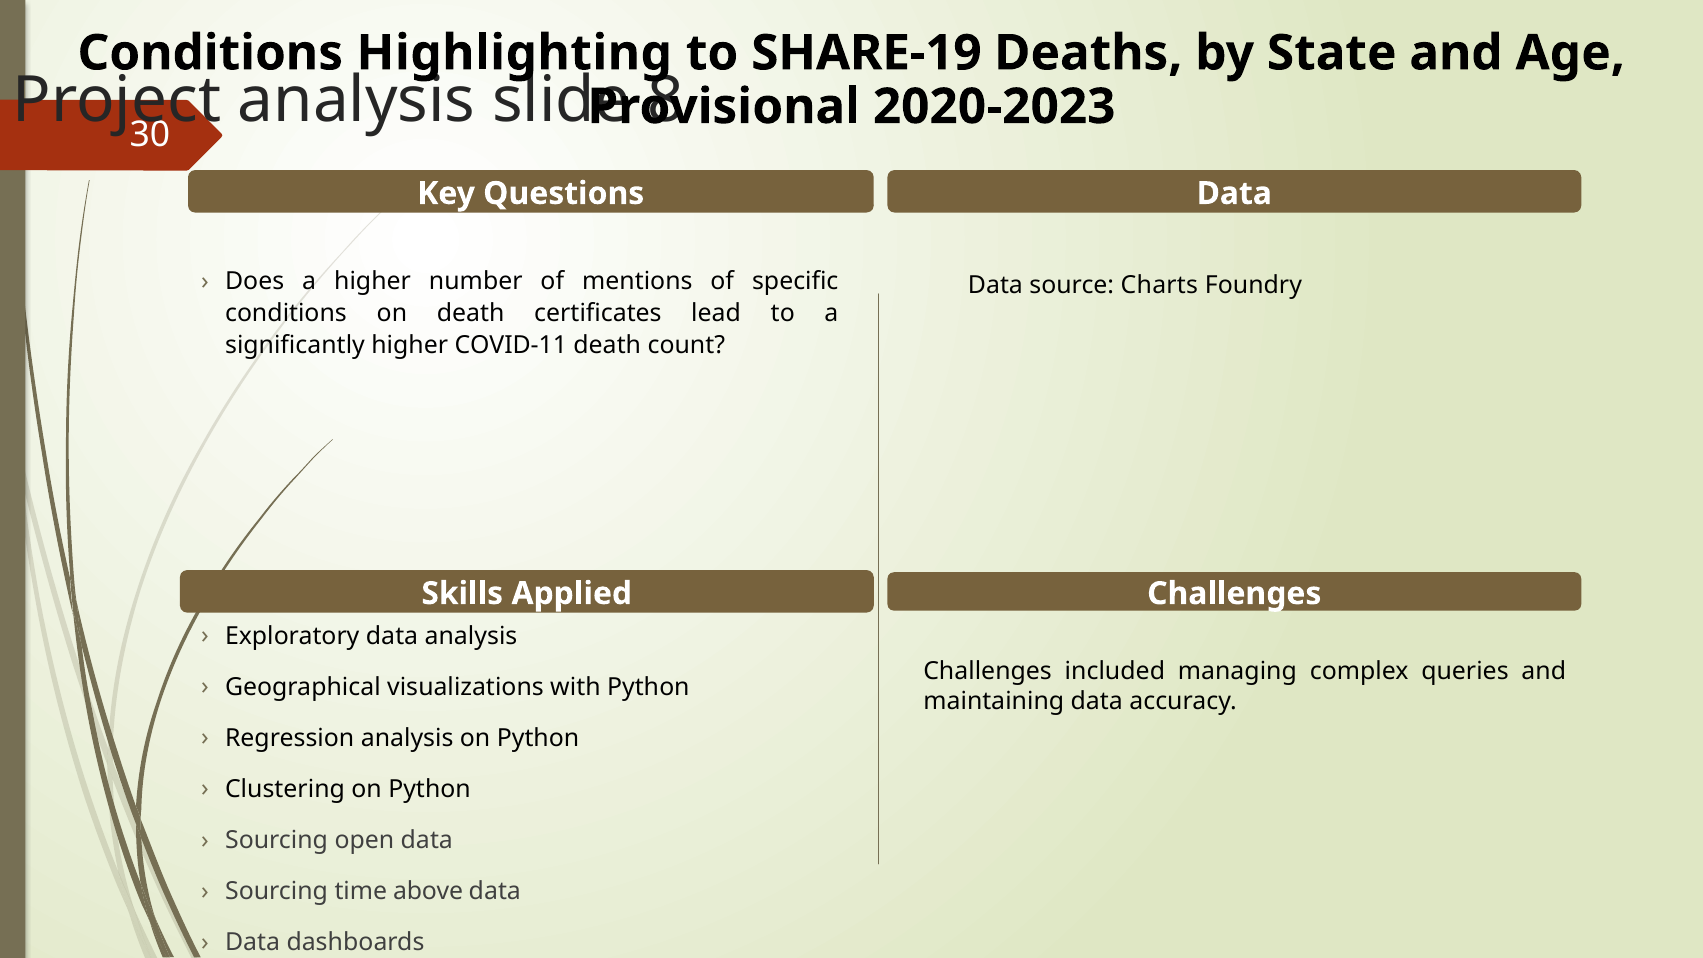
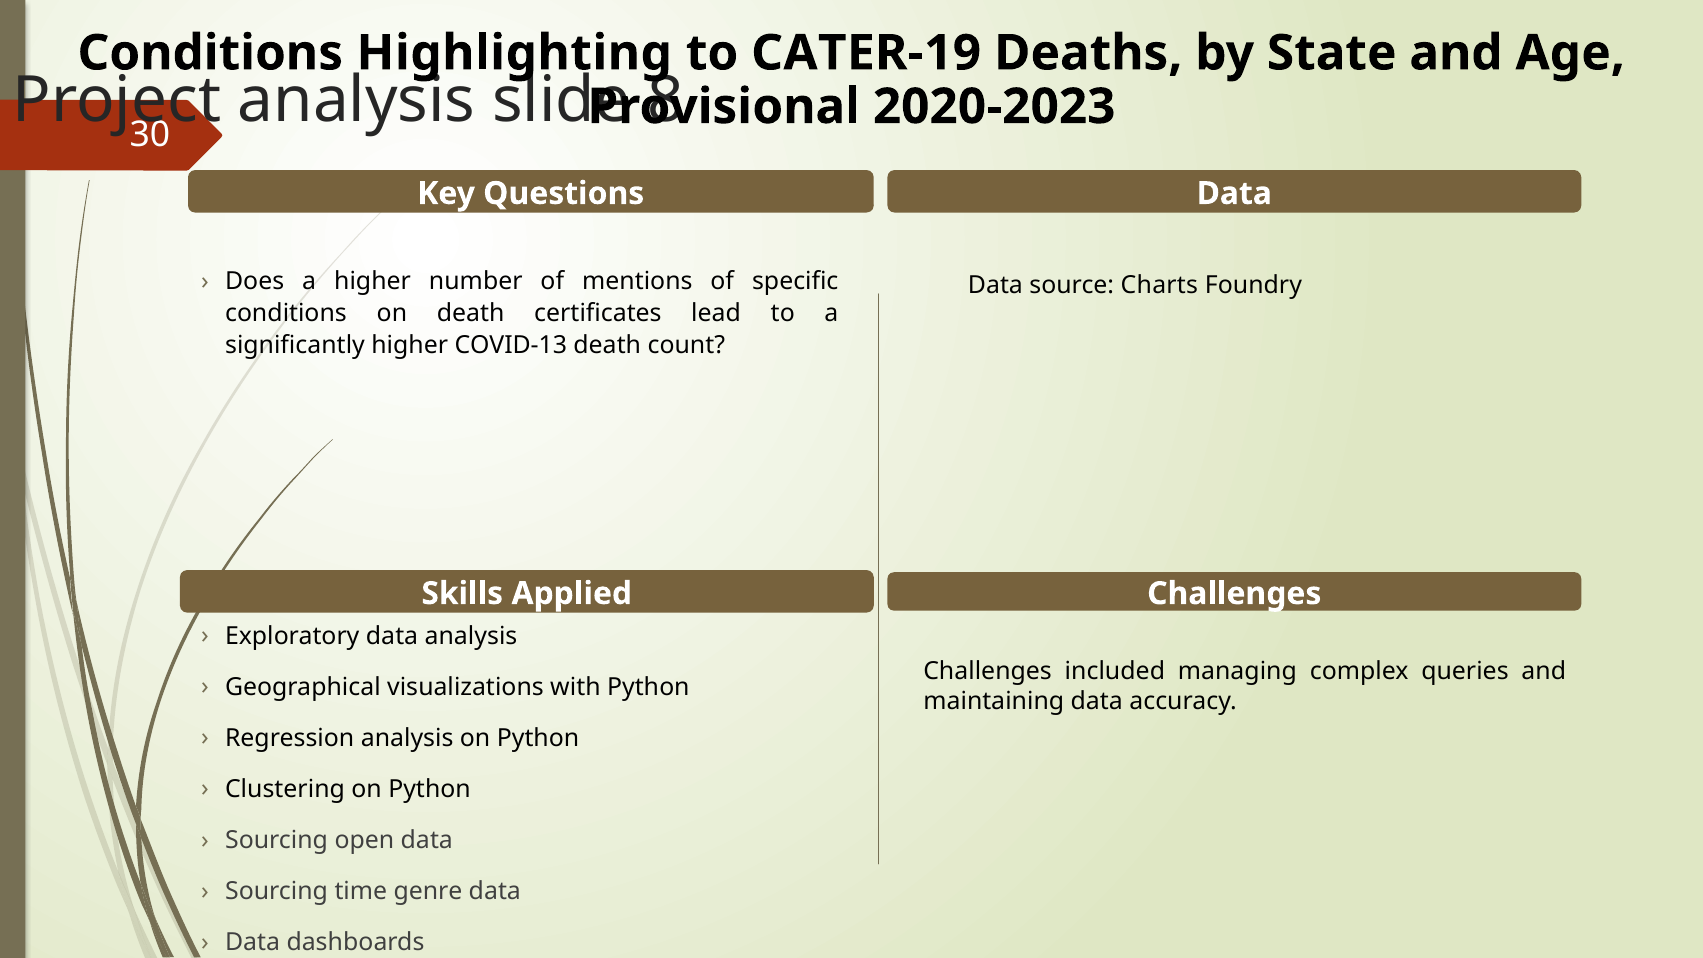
SHARE-19: SHARE-19 -> CATER-19
COVID-11: COVID-11 -> COVID-13
above: above -> genre
